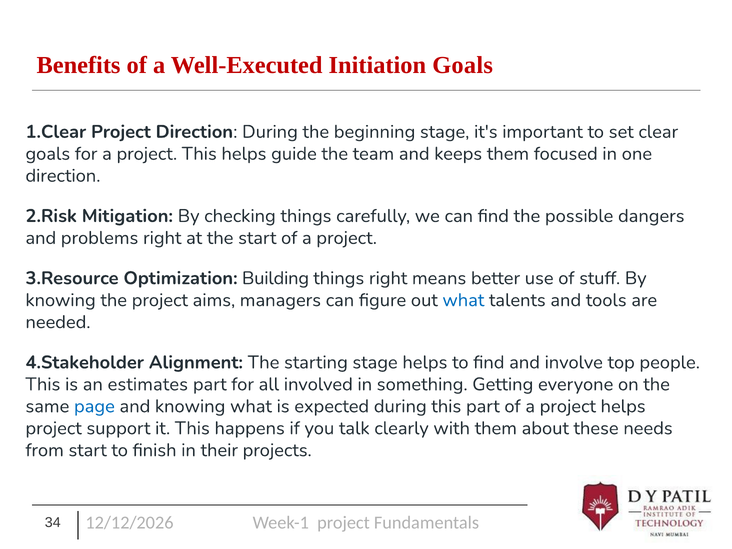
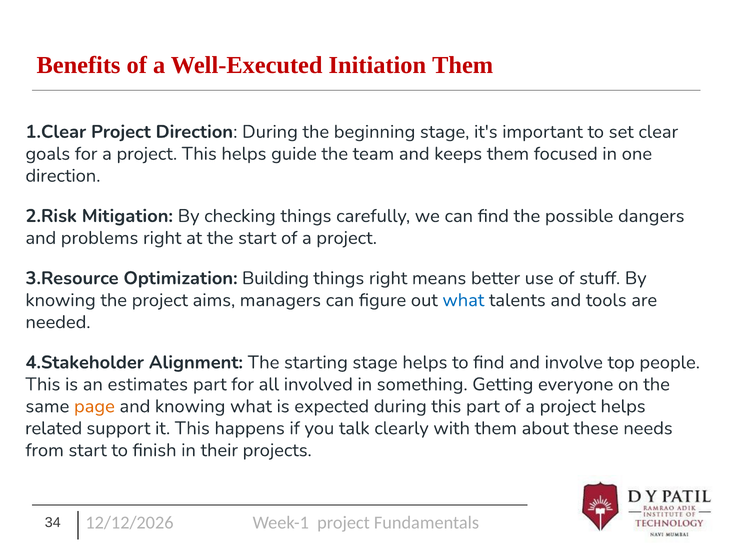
Initiation Goals: Goals -> Them
page colour: blue -> orange
project at (54, 428): project -> related
